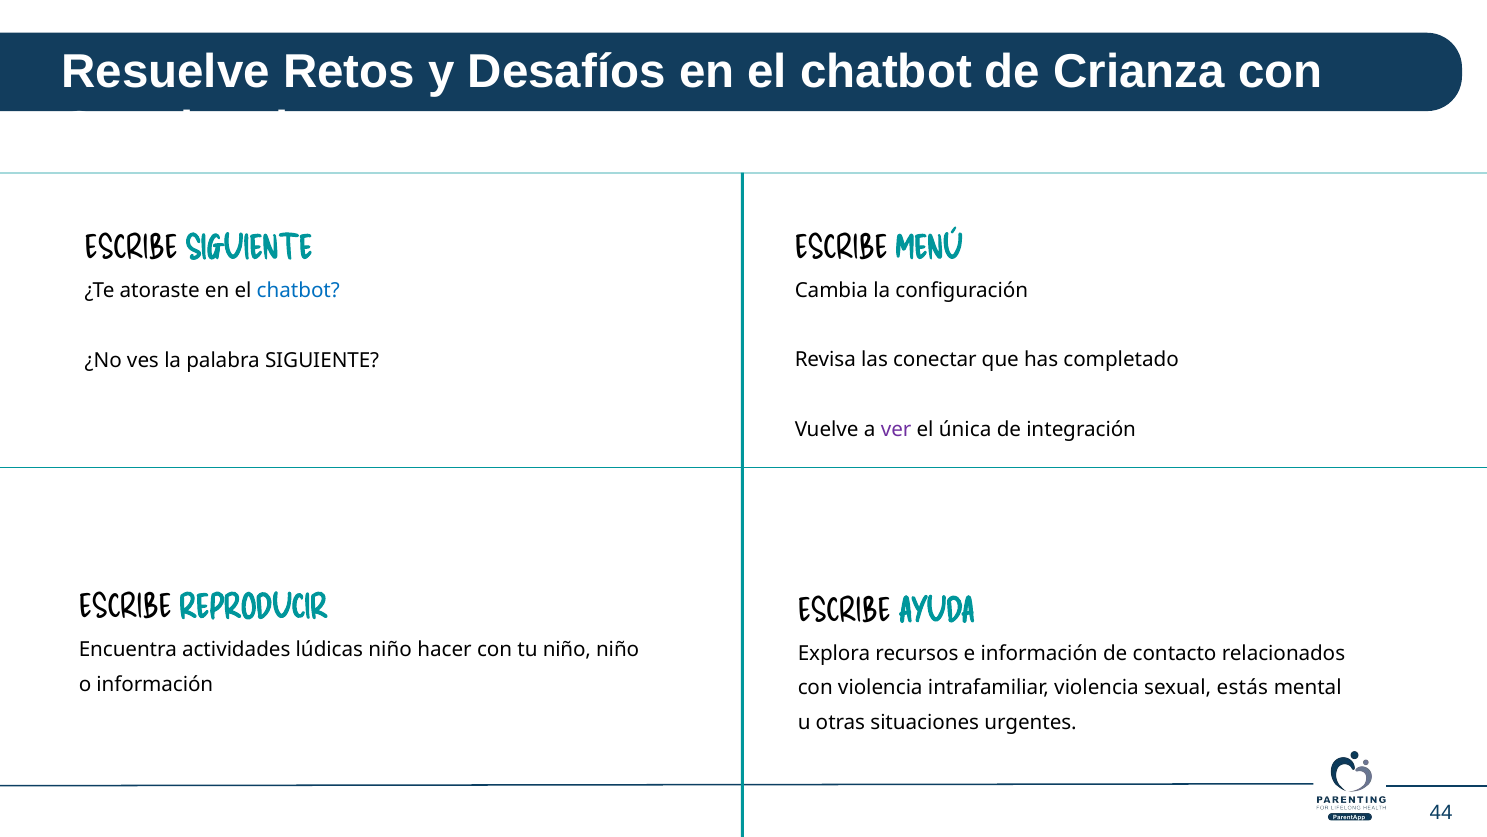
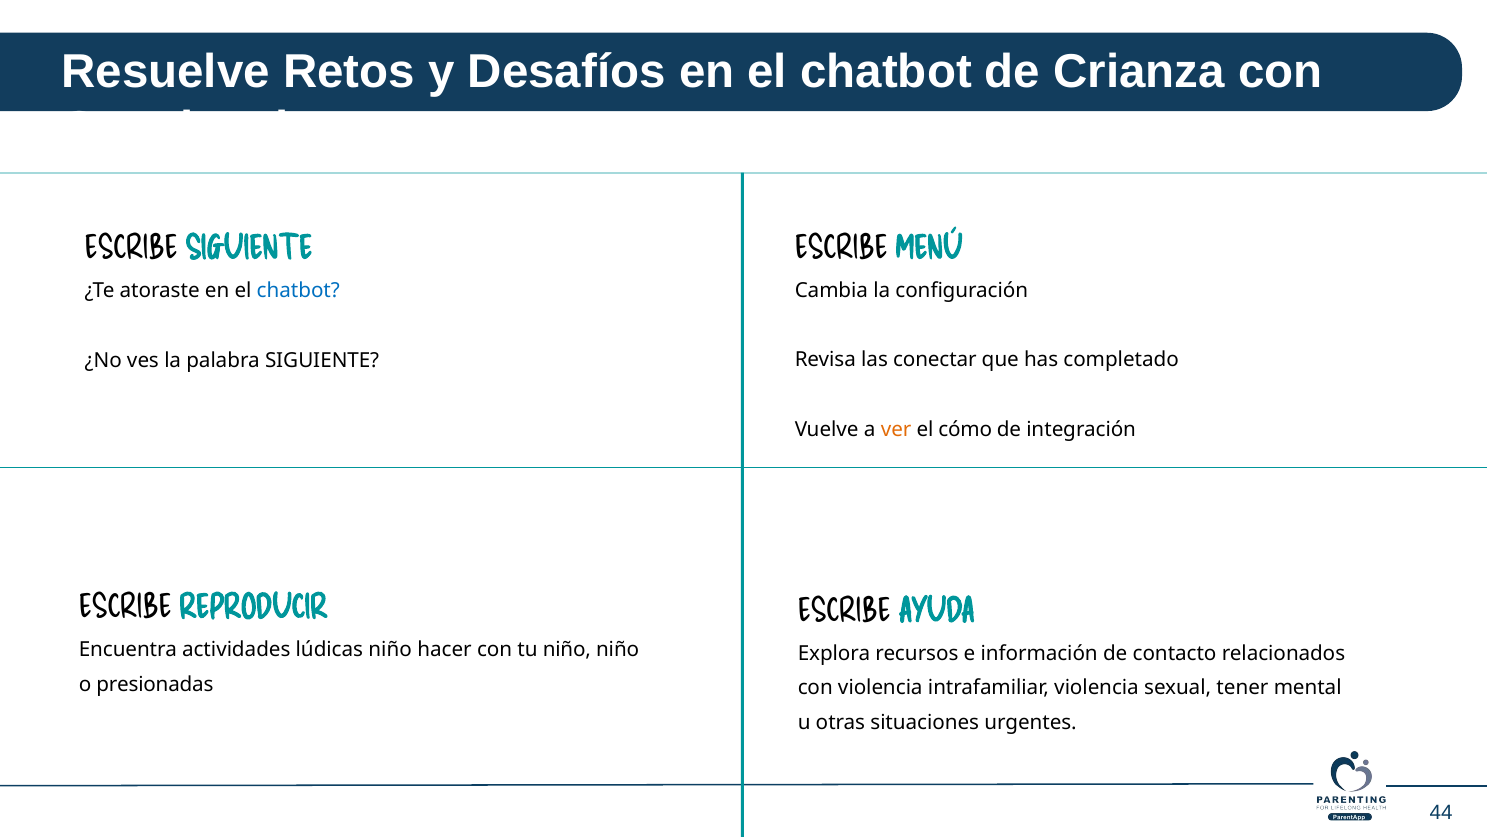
ver colour: purple -> orange
única: única -> cómo
o información: información -> presionadas
estás: estás -> tener
